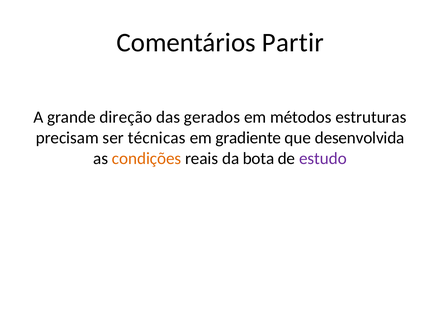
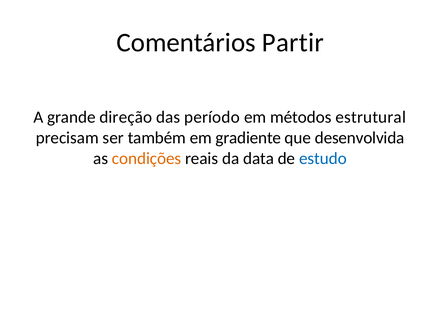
gerados: gerados -> período
estruturas: estruturas -> estrutural
técnicas: técnicas -> também
bota: bota -> data
estudo colour: purple -> blue
